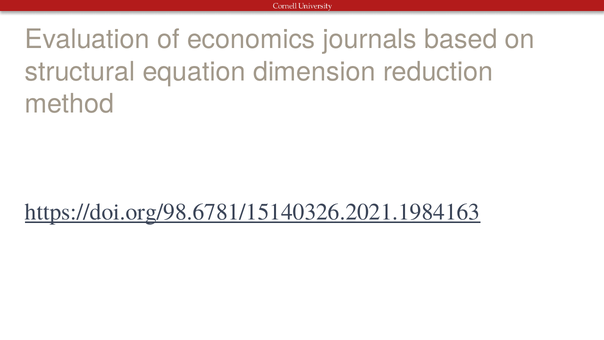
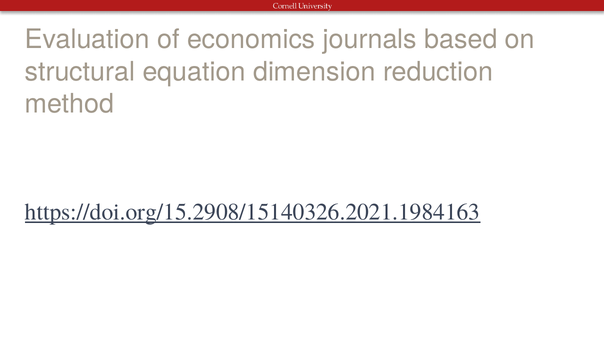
https://doi.org/98.6781/15140326.2021.1984163: https://doi.org/98.6781/15140326.2021.1984163 -> https://doi.org/15.2908/15140326.2021.1984163
